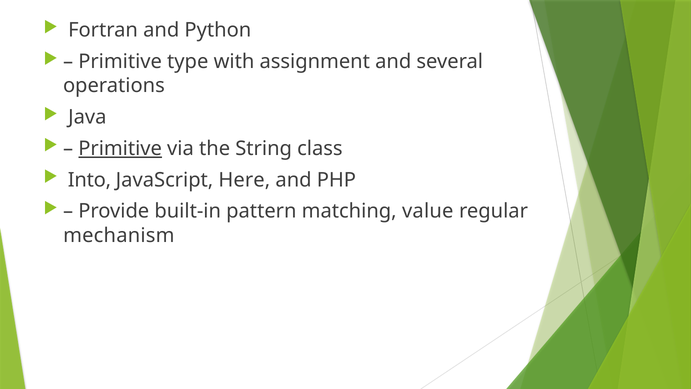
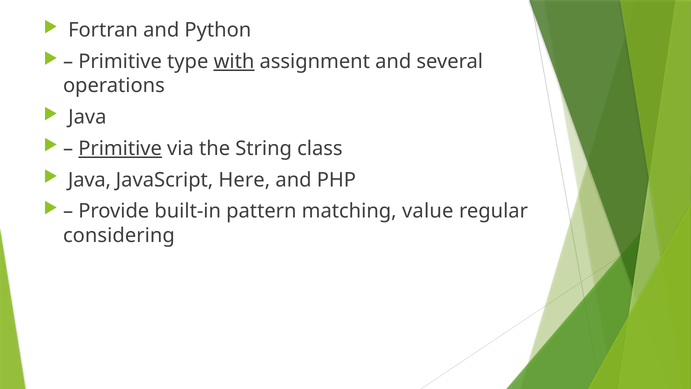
with underline: none -> present
Into at (89, 180): Into -> Java
mechanism: mechanism -> considering
